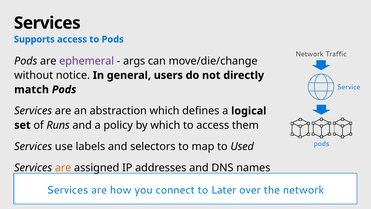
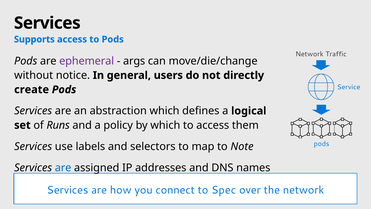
match: match -> create
Used: Used -> Note
are at (63, 167) colour: orange -> blue
Later: Later -> Spec
